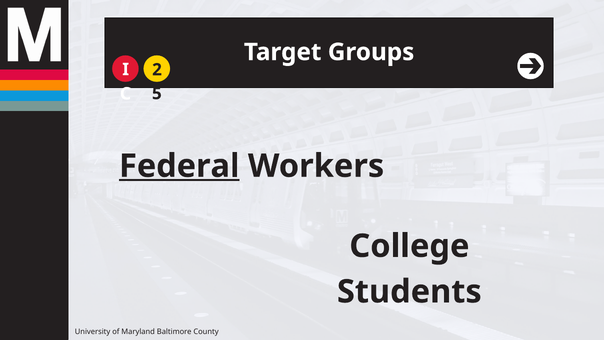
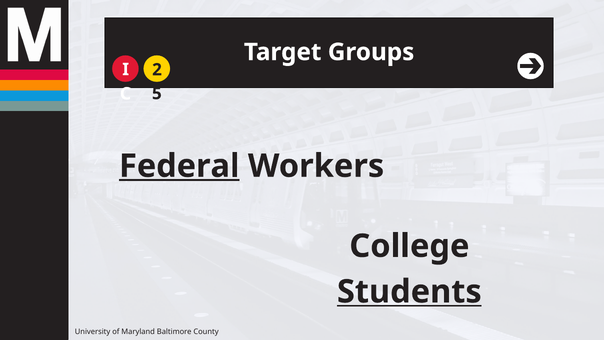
Students underline: none -> present
